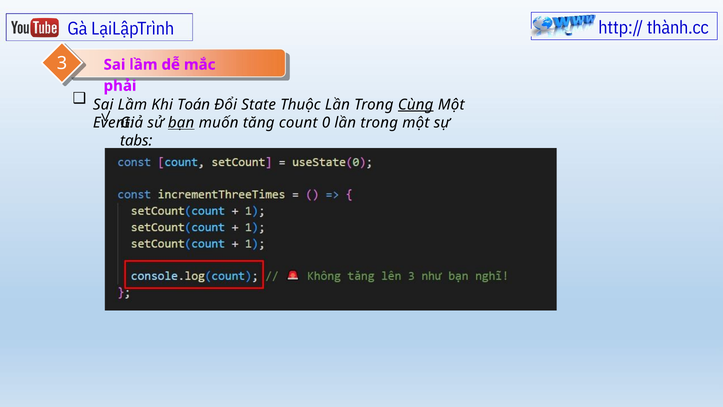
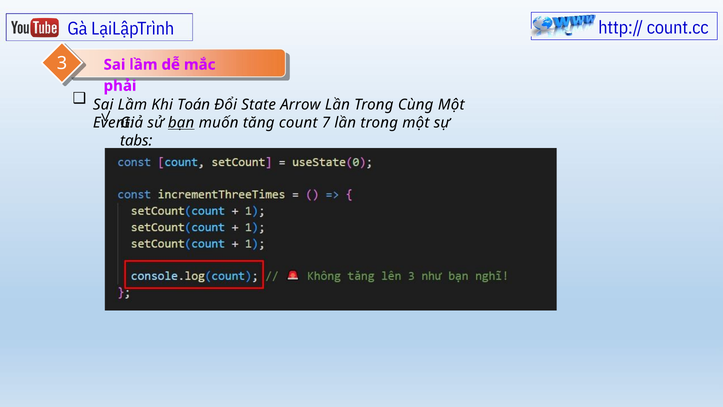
thành.cc: thành.cc -> count.cc
Thuộc: Thuộc -> Arrow
Cùng underline: present -> none
0: 0 -> 7
